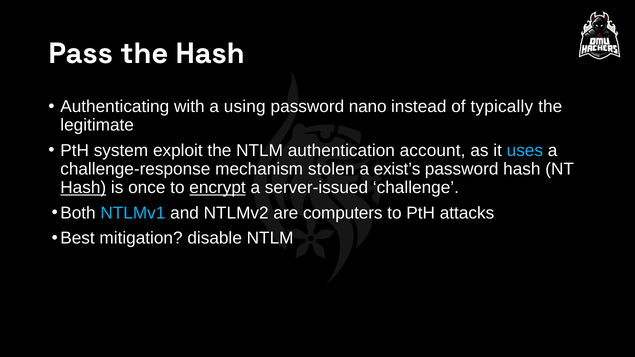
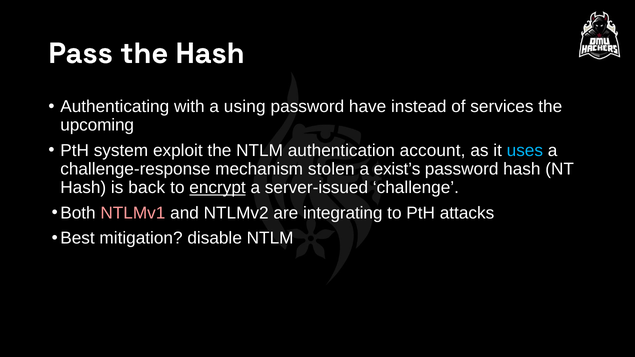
nano: nano -> have
typically: typically -> services
legitimate: legitimate -> upcoming
Hash at (83, 188) underline: present -> none
once: once -> back
NTLMv1 colour: light blue -> pink
computers: computers -> integrating
